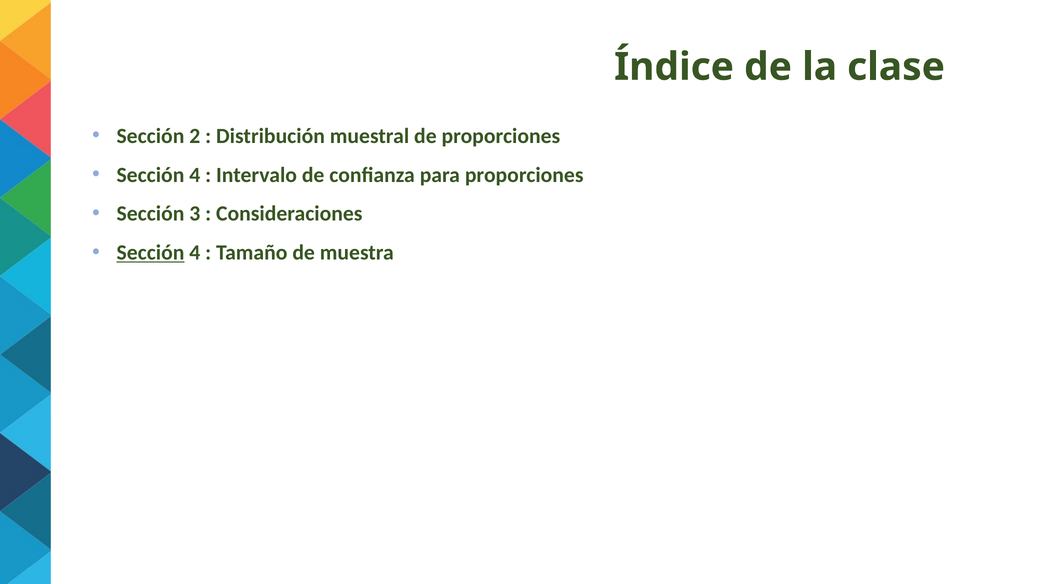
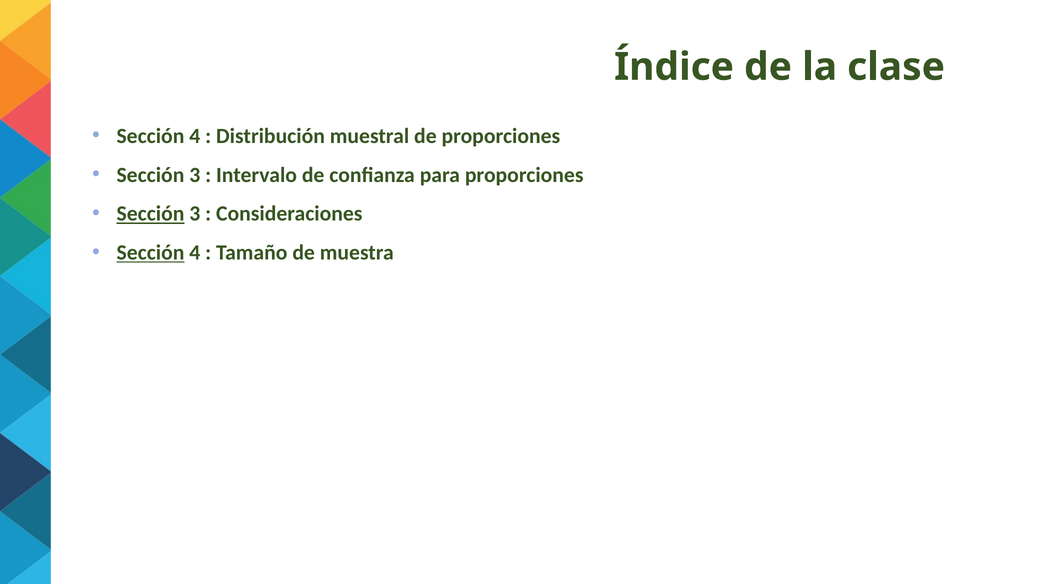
2 at (195, 136): 2 -> 4
4 at (195, 175): 4 -> 3
Sección at (150, 214) underline: none -> present
